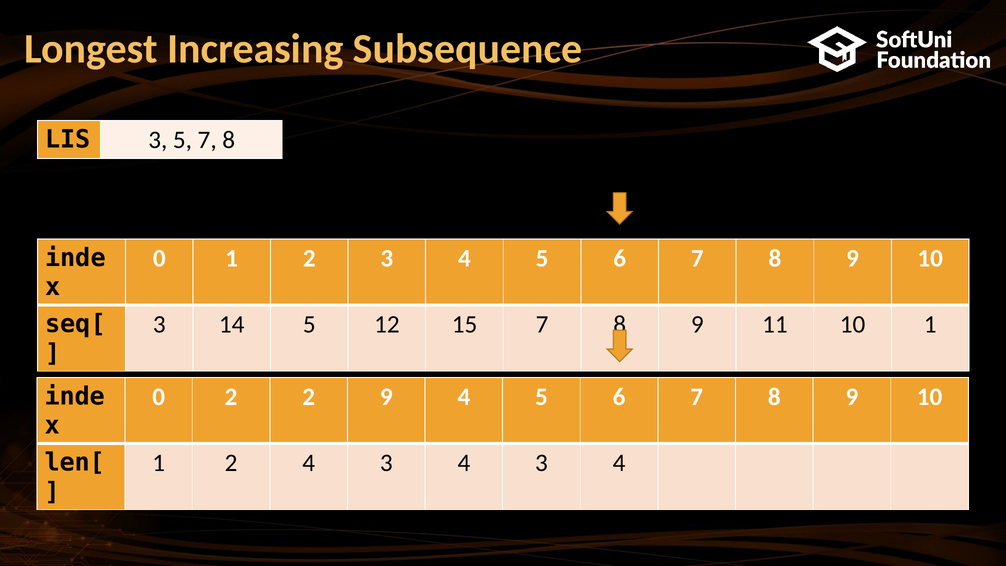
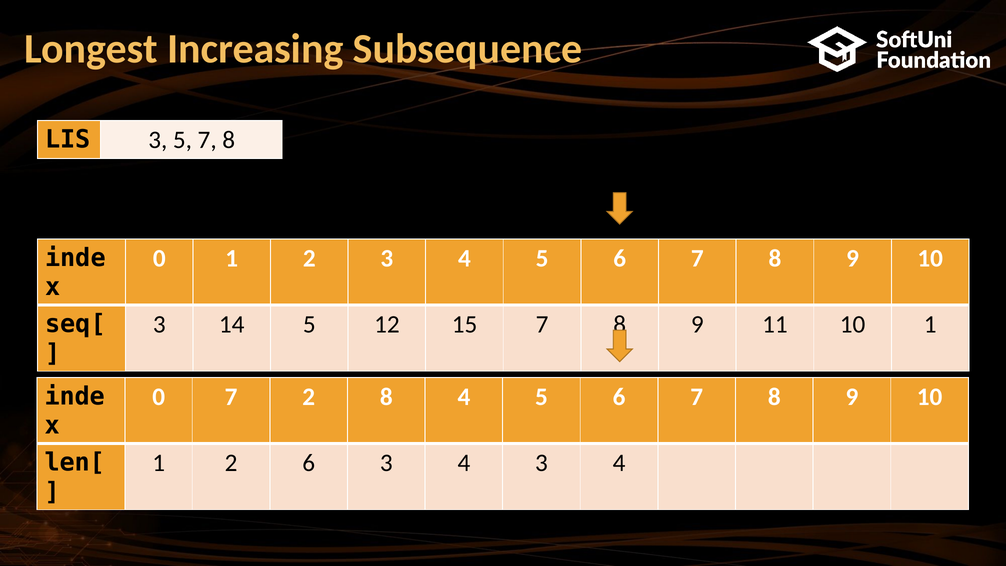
0 2: 2 -> 7
2 9: 9 -> 8
2 4: 4 -> 6
